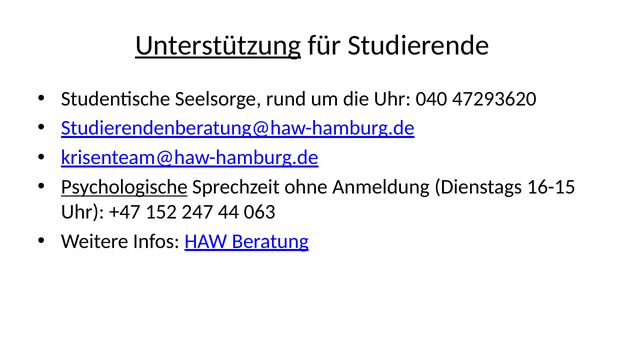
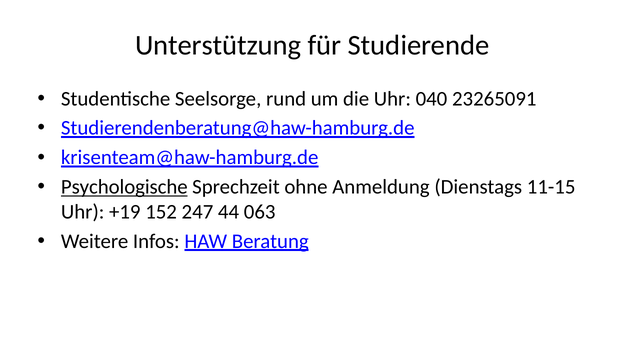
Unterstützung underline: present -> none
47293620: 47293620 -> 23265091
16-15: 16-15 -> 11-15
+47: +47 -> +19
